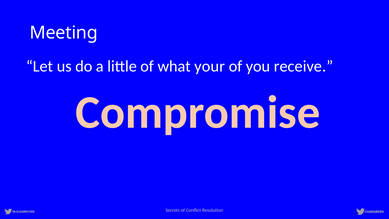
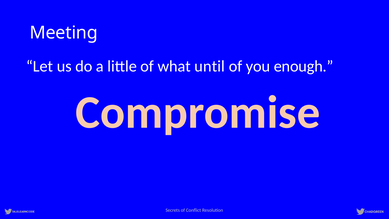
your: your -> until
receive: receive -> enough
